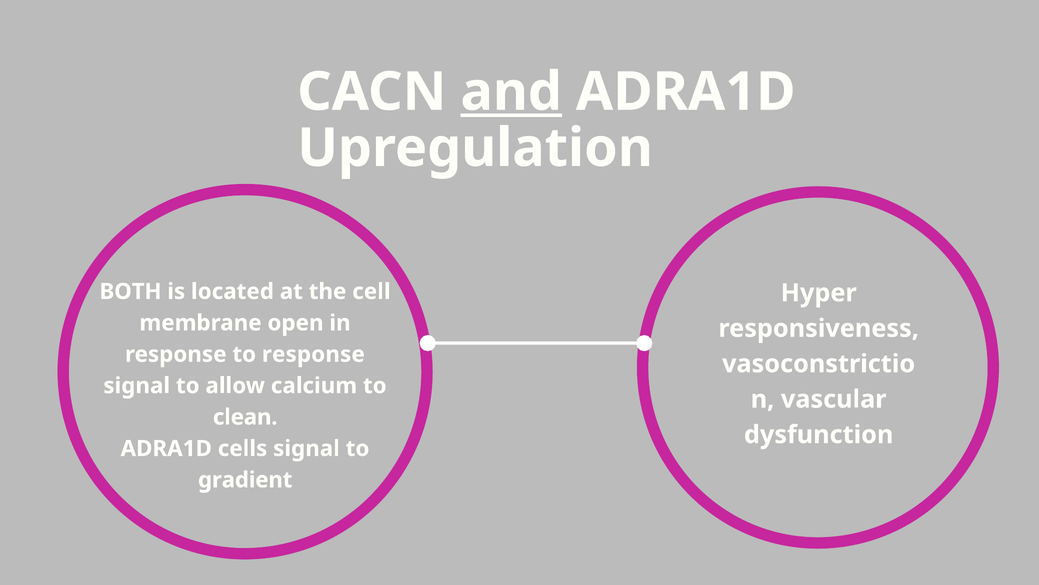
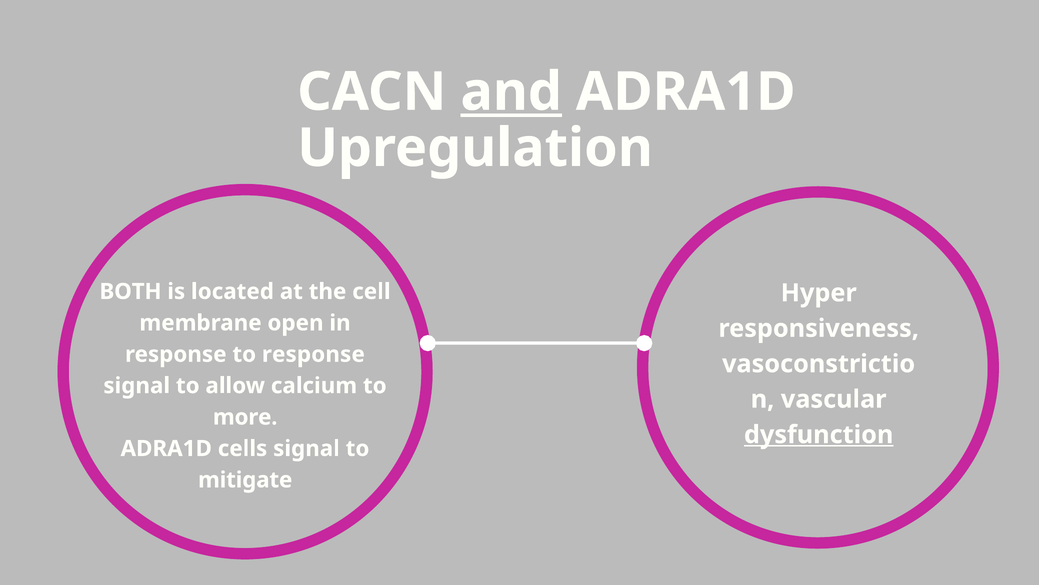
clean: clean -> more
dysfunction underline: none -> present
gradient: gradient -> mitigate
